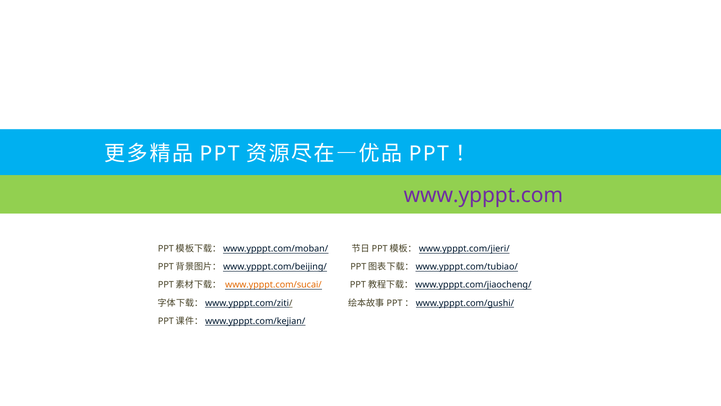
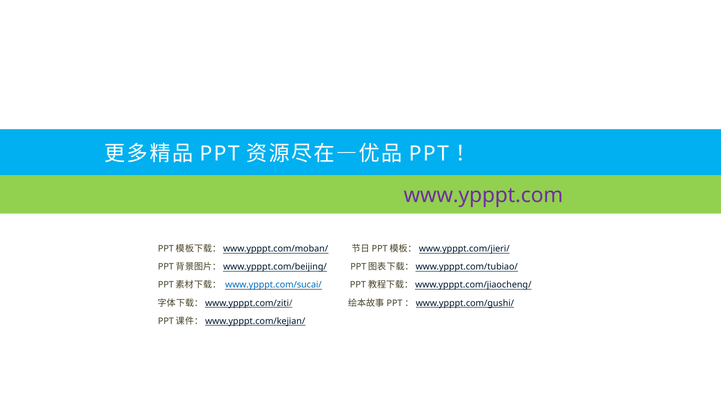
www.ypppt.com/sucai/ colour: orange -> blue
